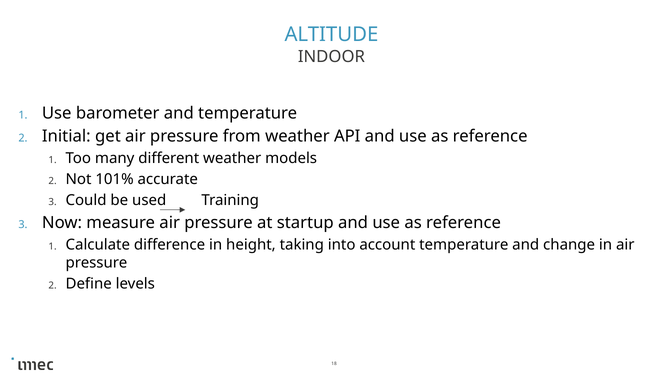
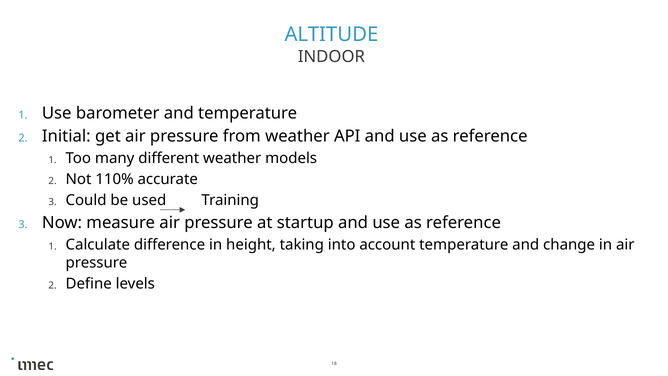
101%: 101% -> 110%
